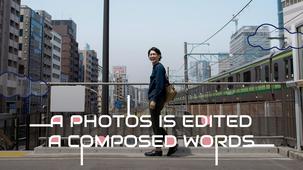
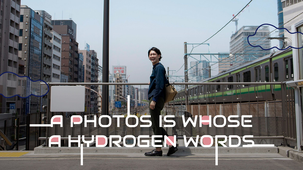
EDITED: EDITED -> WHOSE
COMPOSED: COMPOSED -> HYDROGEN
